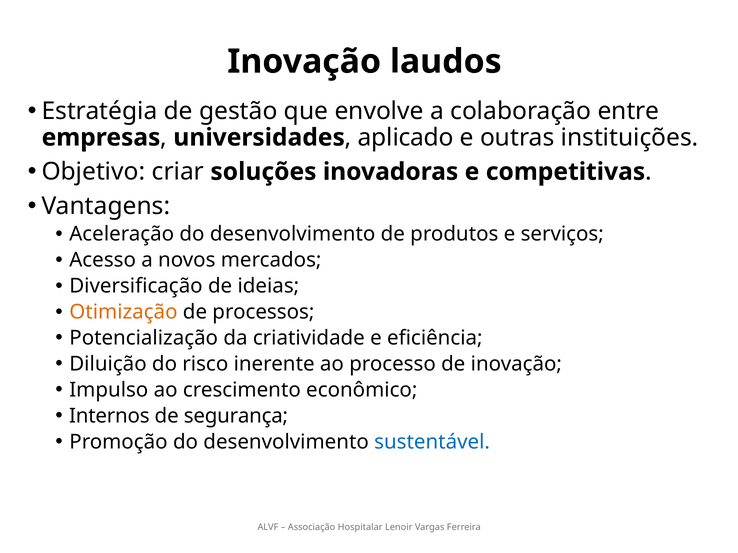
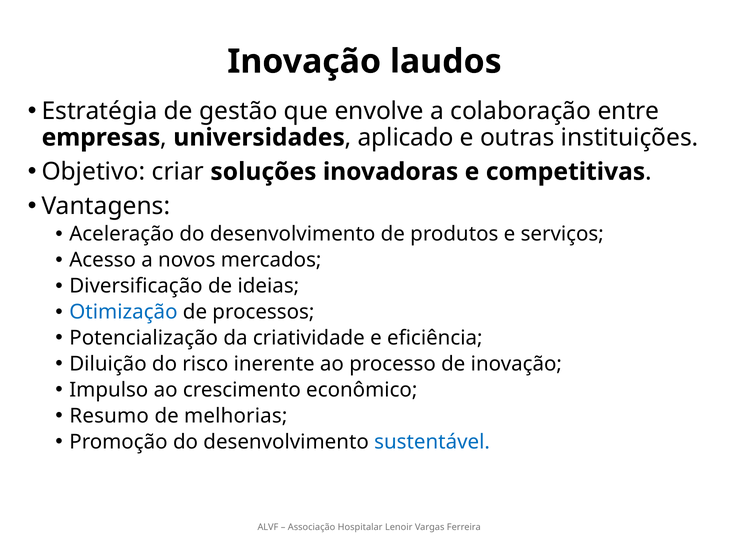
Otimização colour: orange -> blue
Internos: Internos -> Resumo
segurança: segurança -> melhorias
